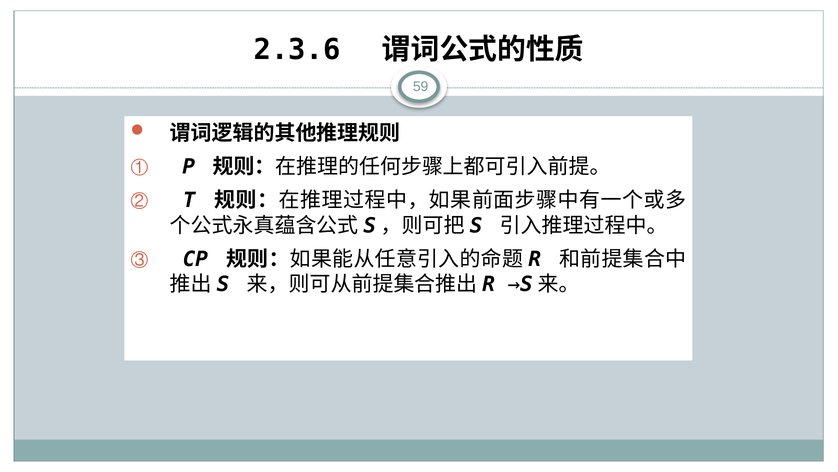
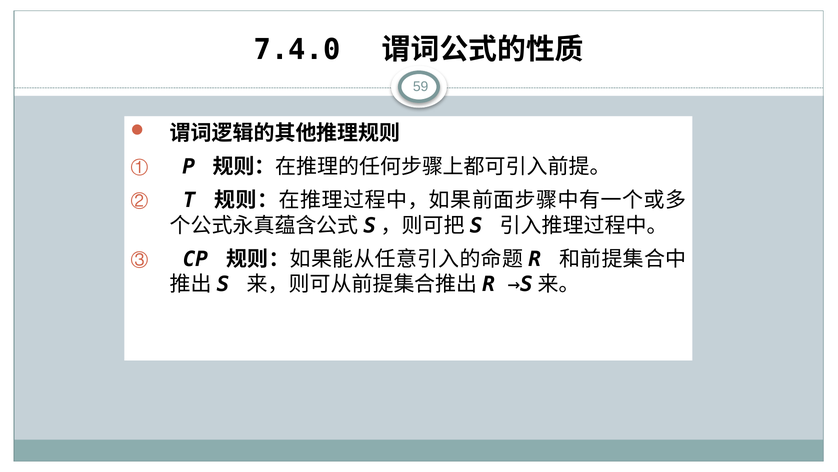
2.3.6: 2.3.6 -> 7.4.0
